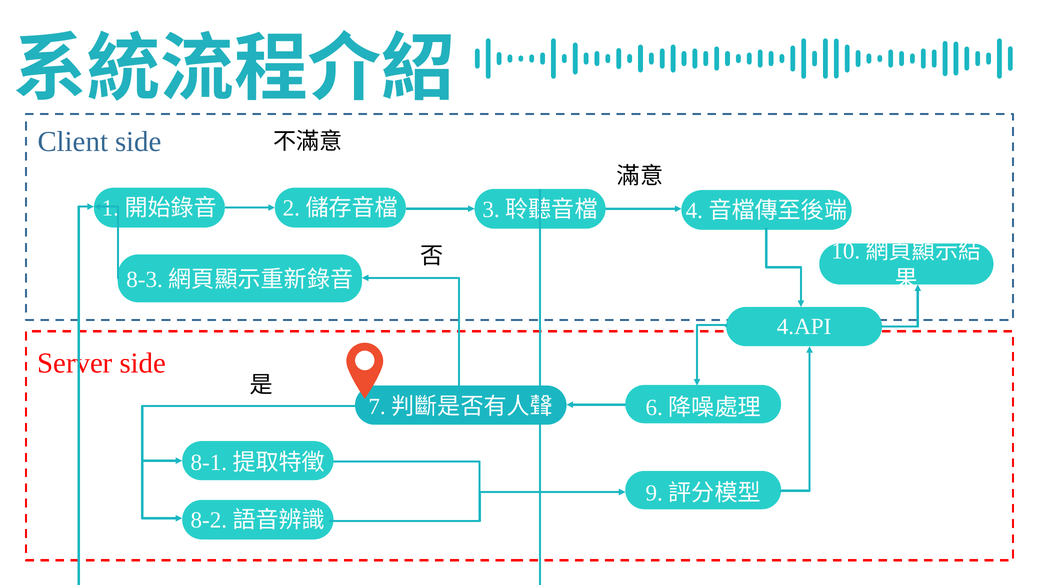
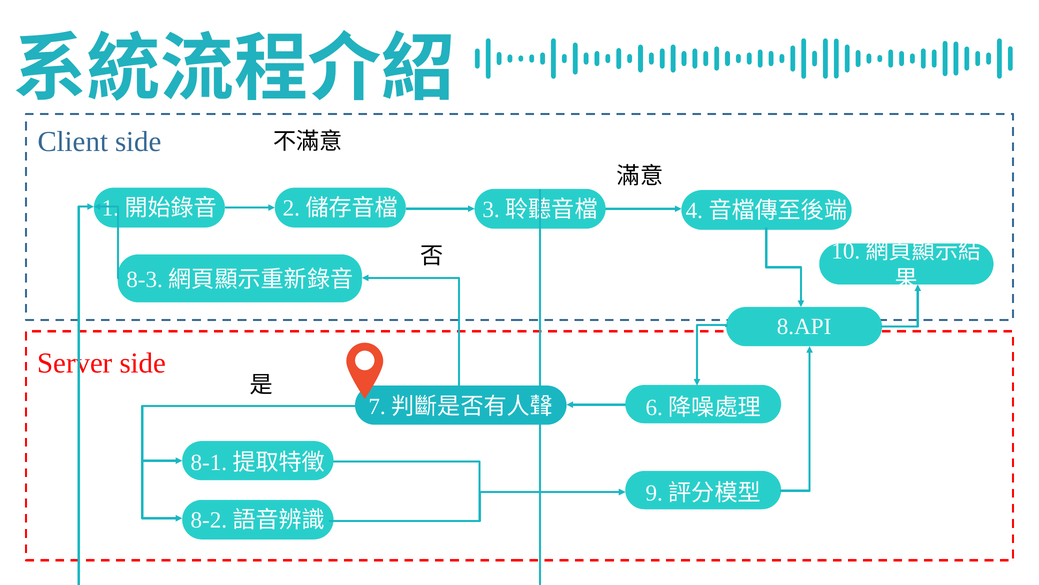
4.API: 4.API -> 8.API
